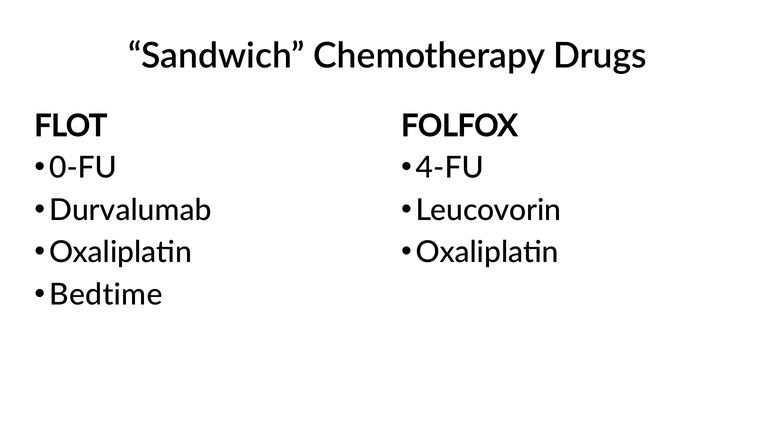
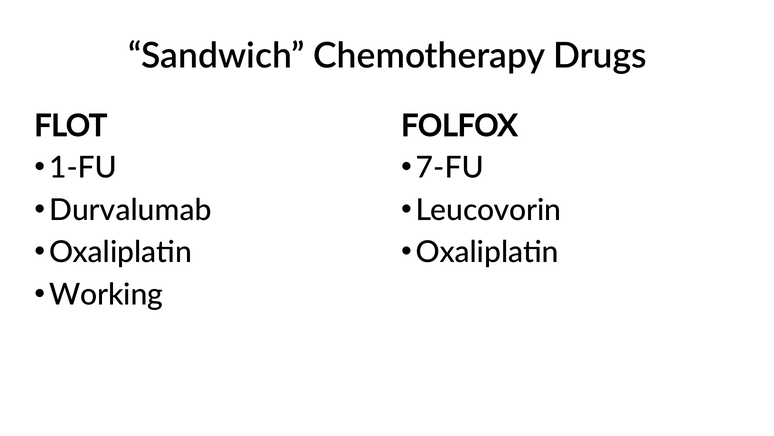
0-FU: 0-FU -> 1-FU
4-FU: 4-FU -> 7-FU
Bedtime: Bedtime -> Working
